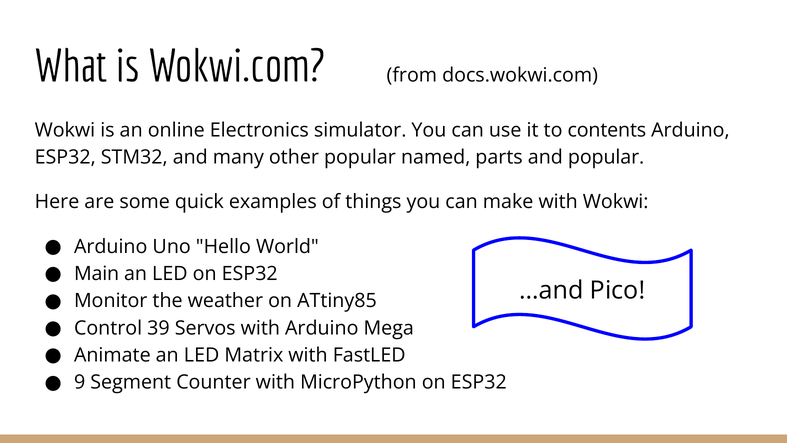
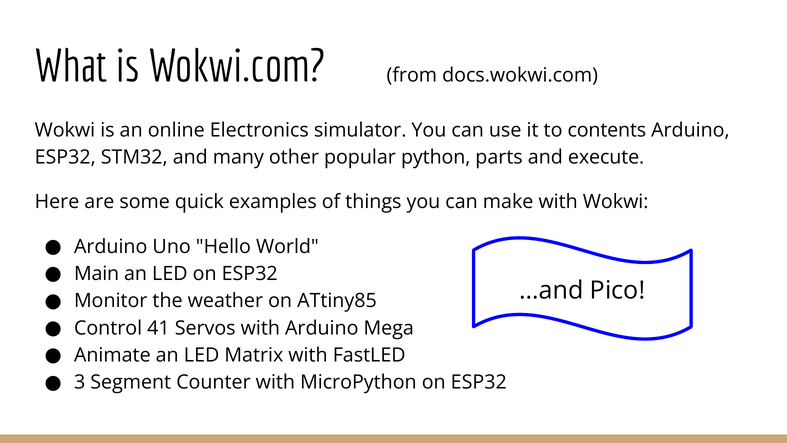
named: named -> python
and popular: popular -> execute
39: 39 -> 41
9: 9 -> 3
